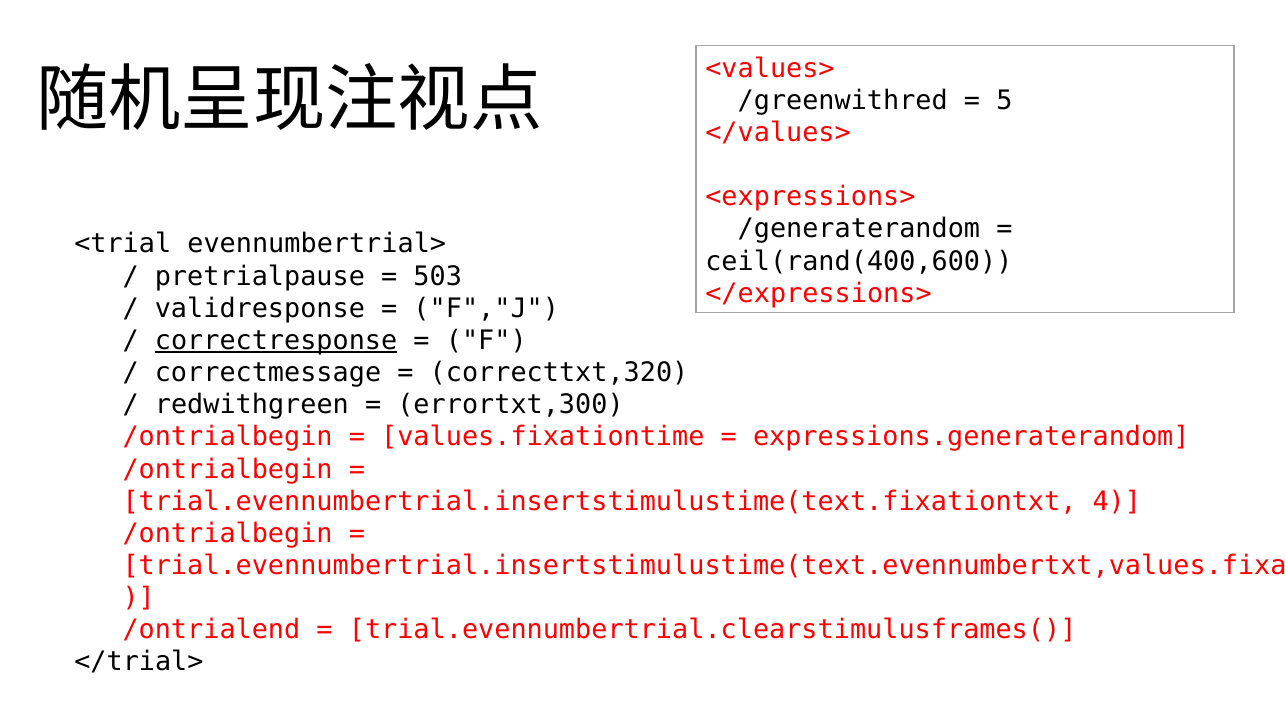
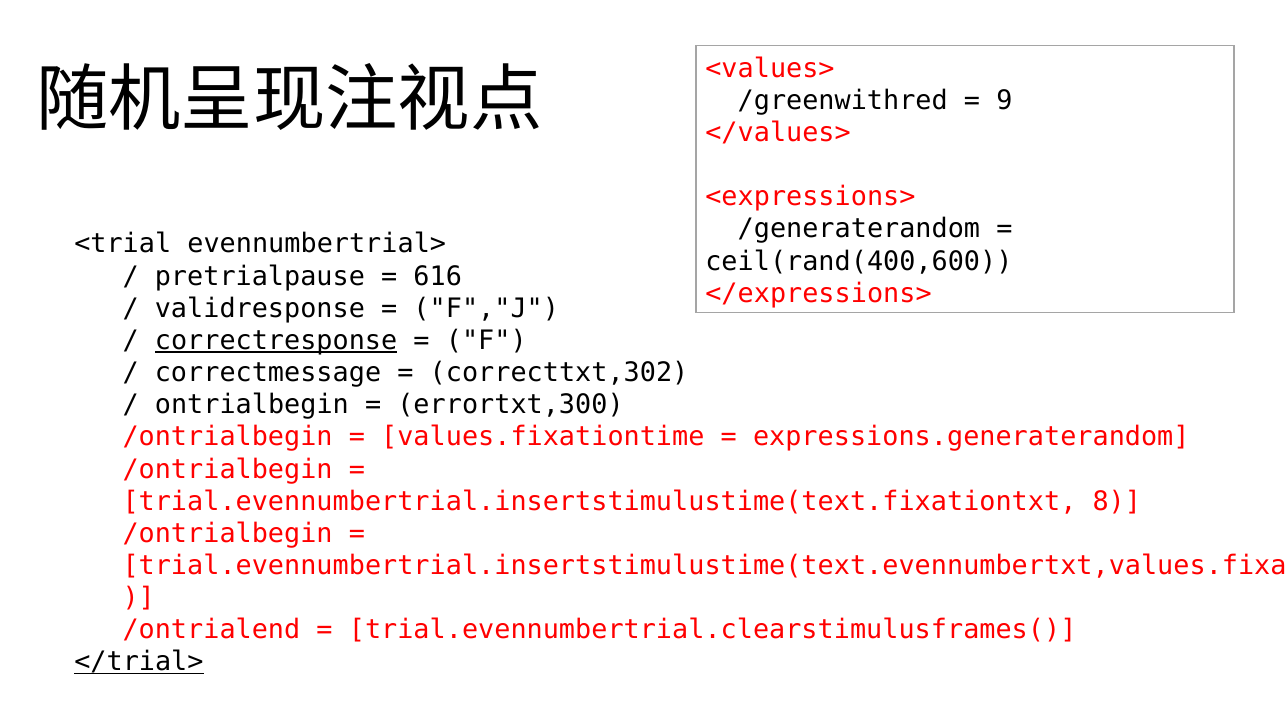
5: 5 -> 9
503: 503 -> 616
correcttxt,320: correcttxt,320 -> correcttxt,302
redwithgreen: redwithgreen -> ontrialbegin
4: 4 -> 8
</trial> underline: none -> present
